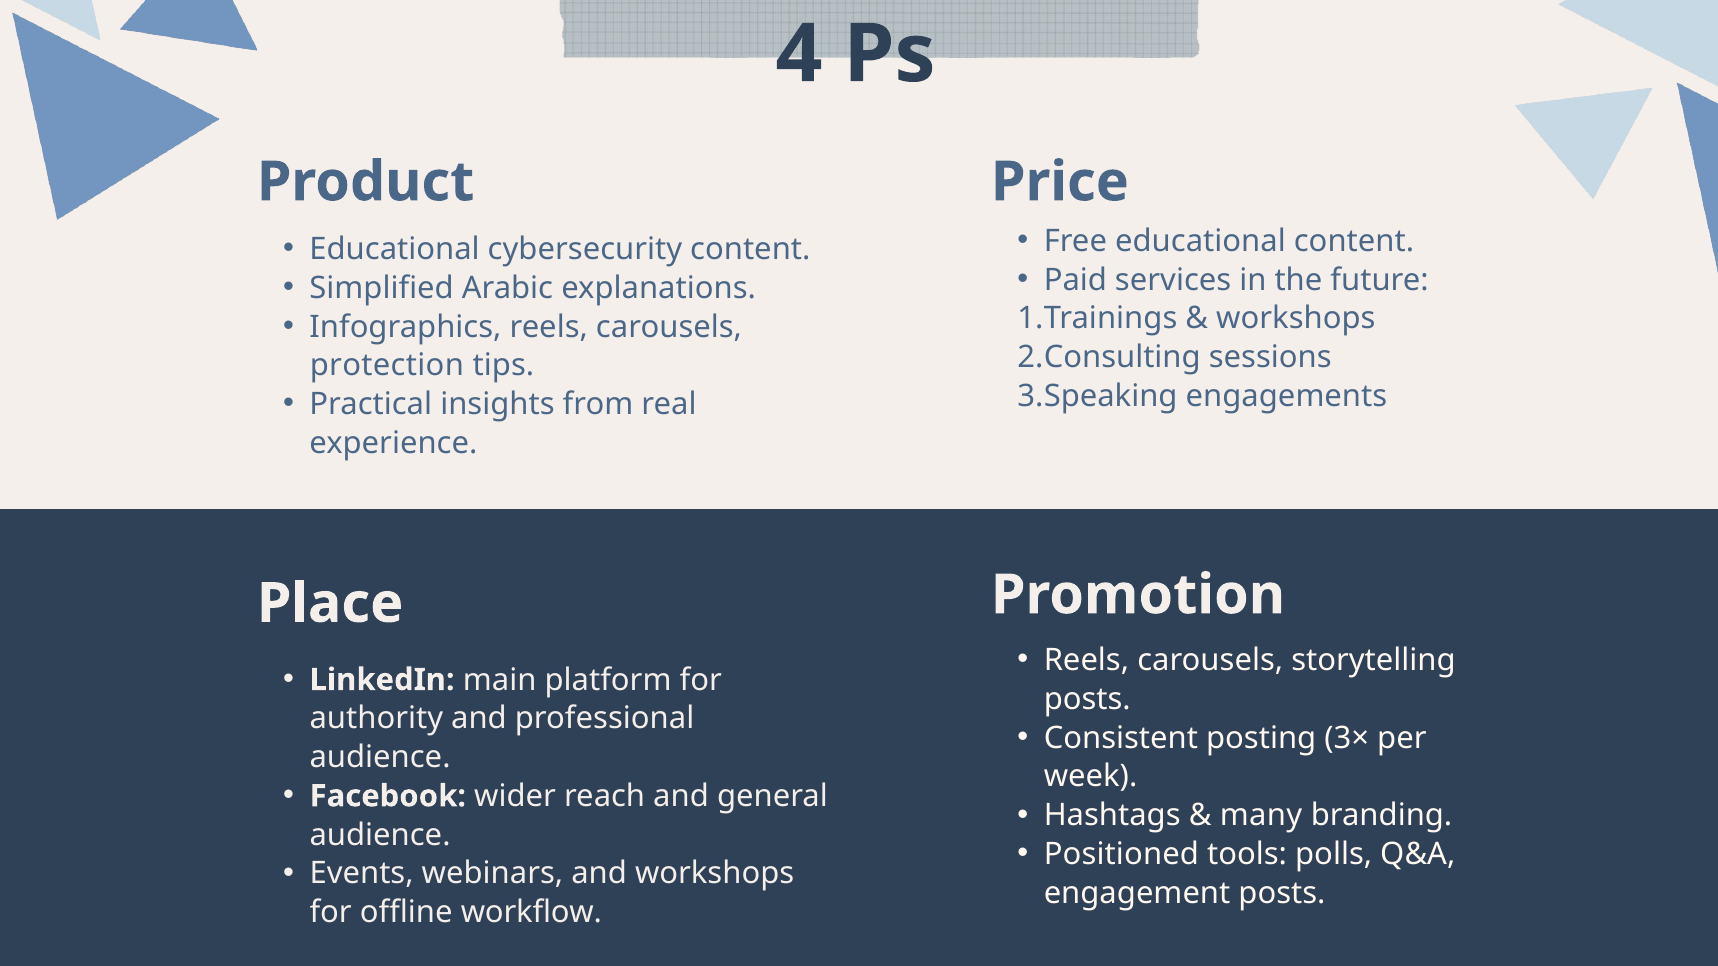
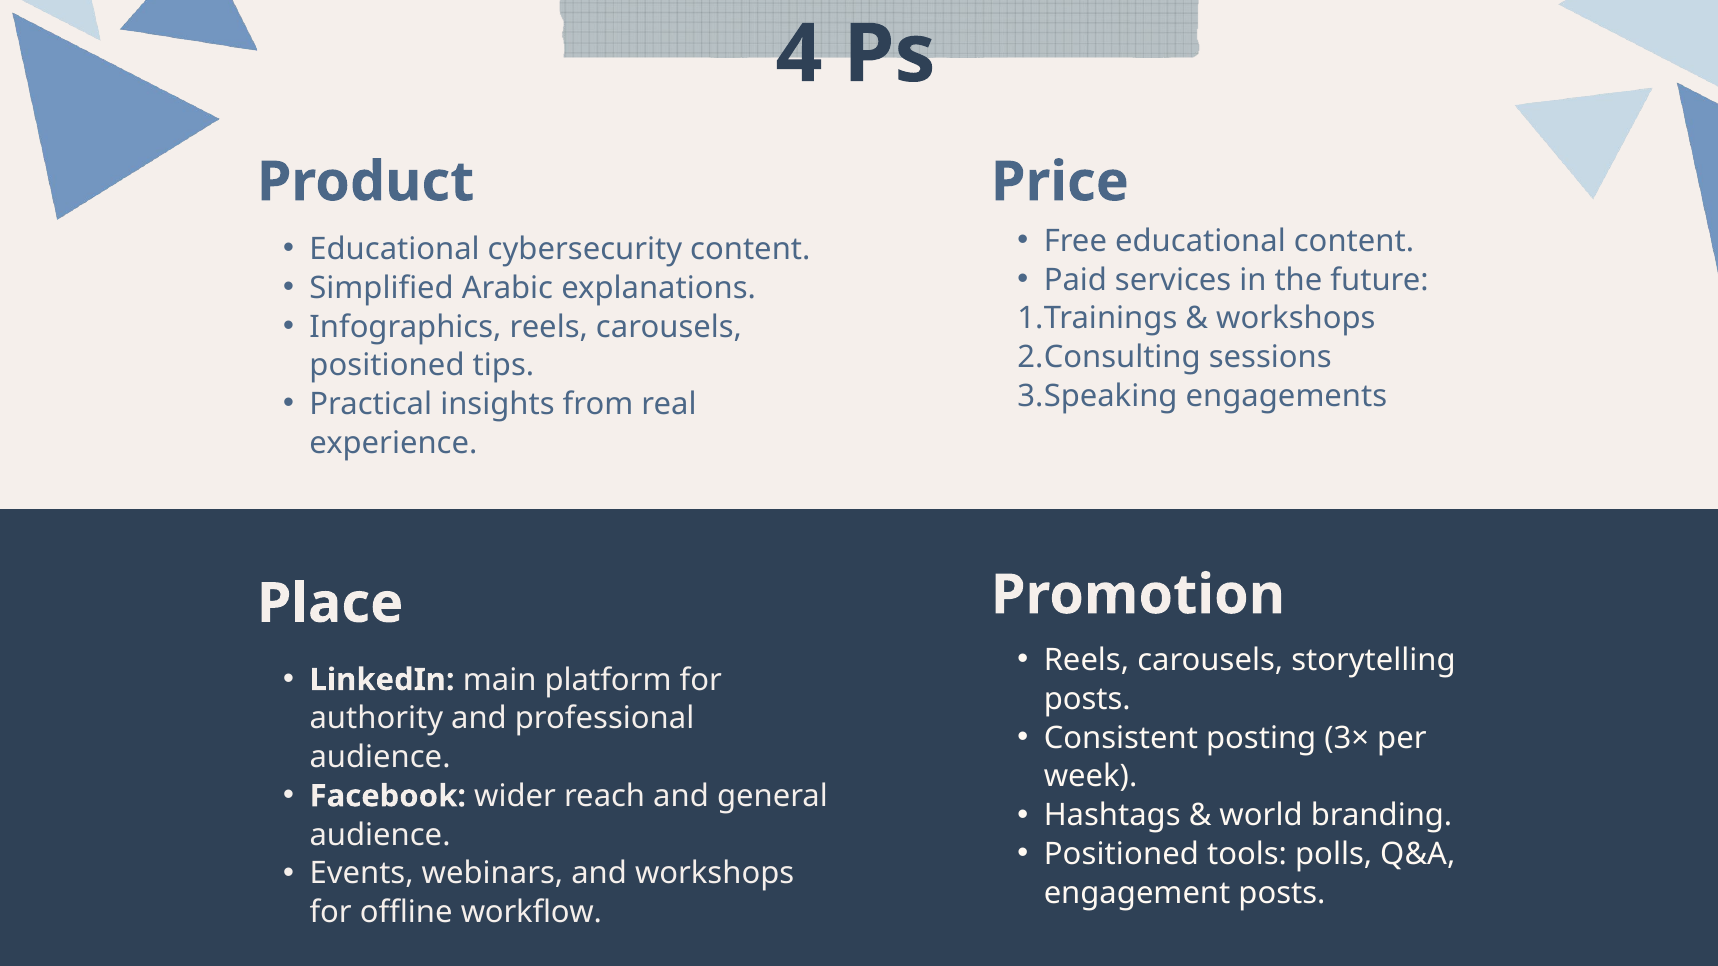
protection at (387, 366): protection -> positioned
many: many -> world
